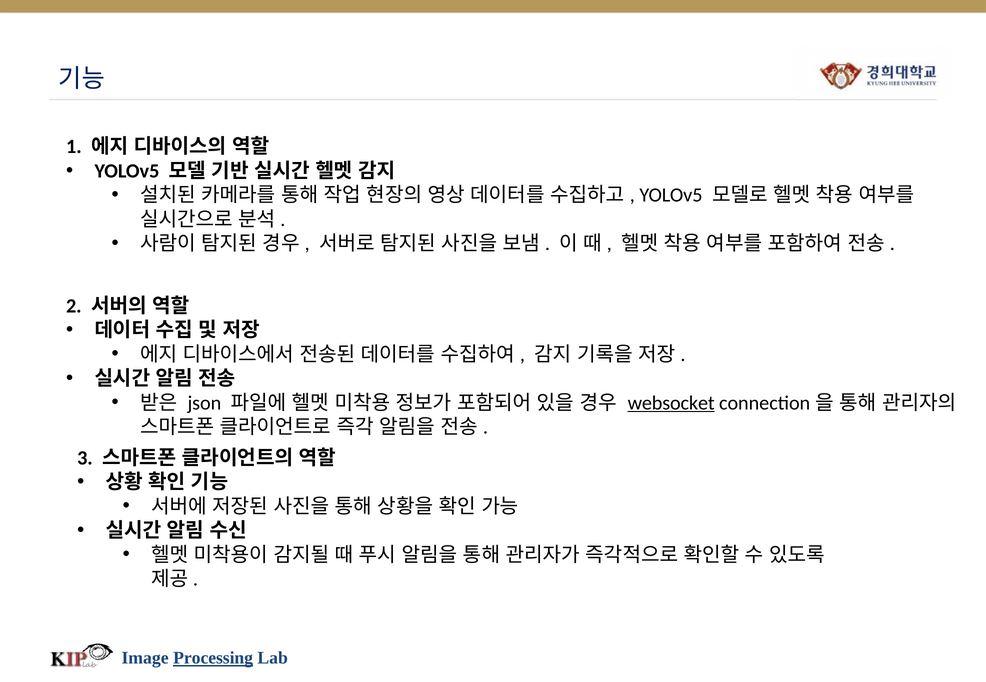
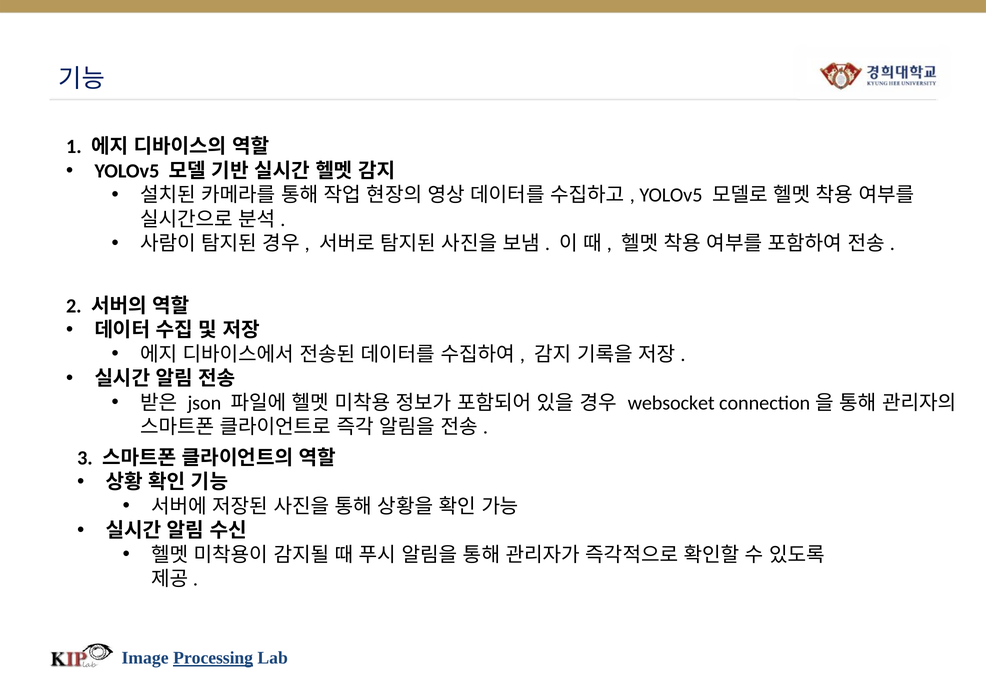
websocket underline: present -> none
